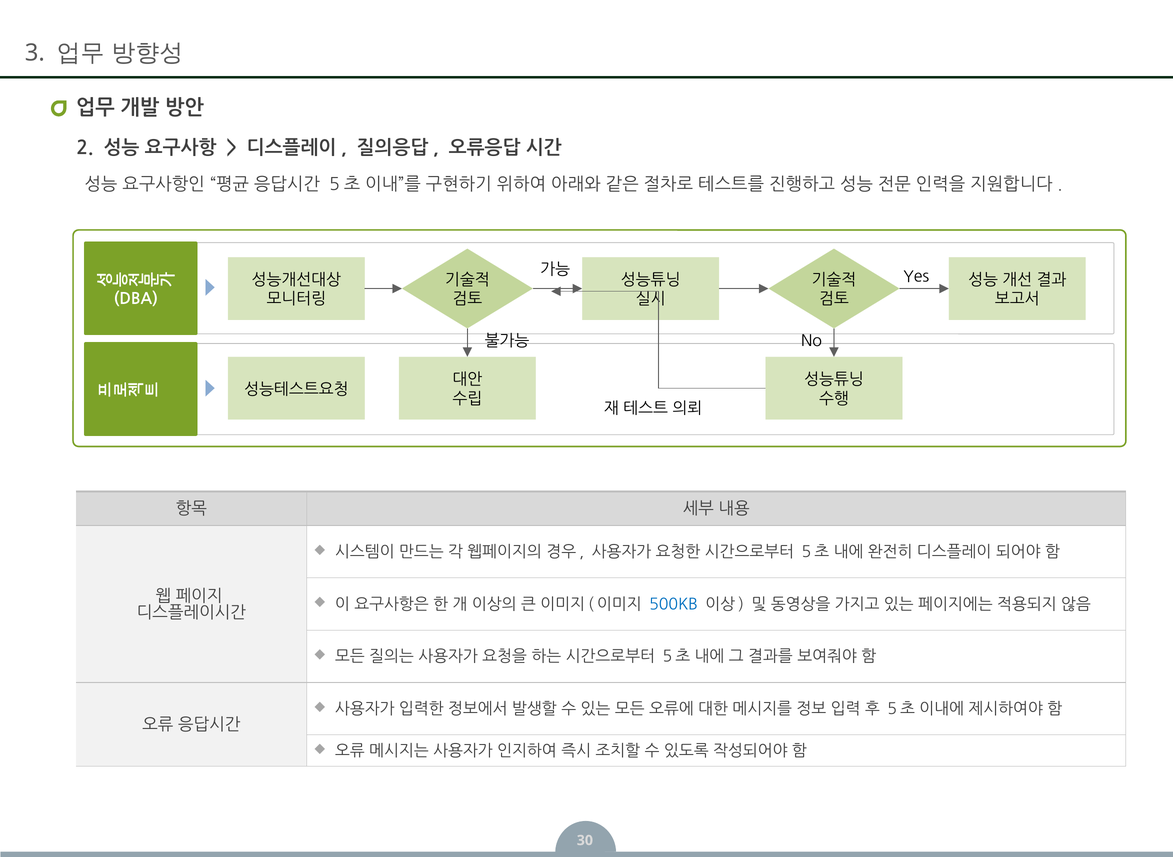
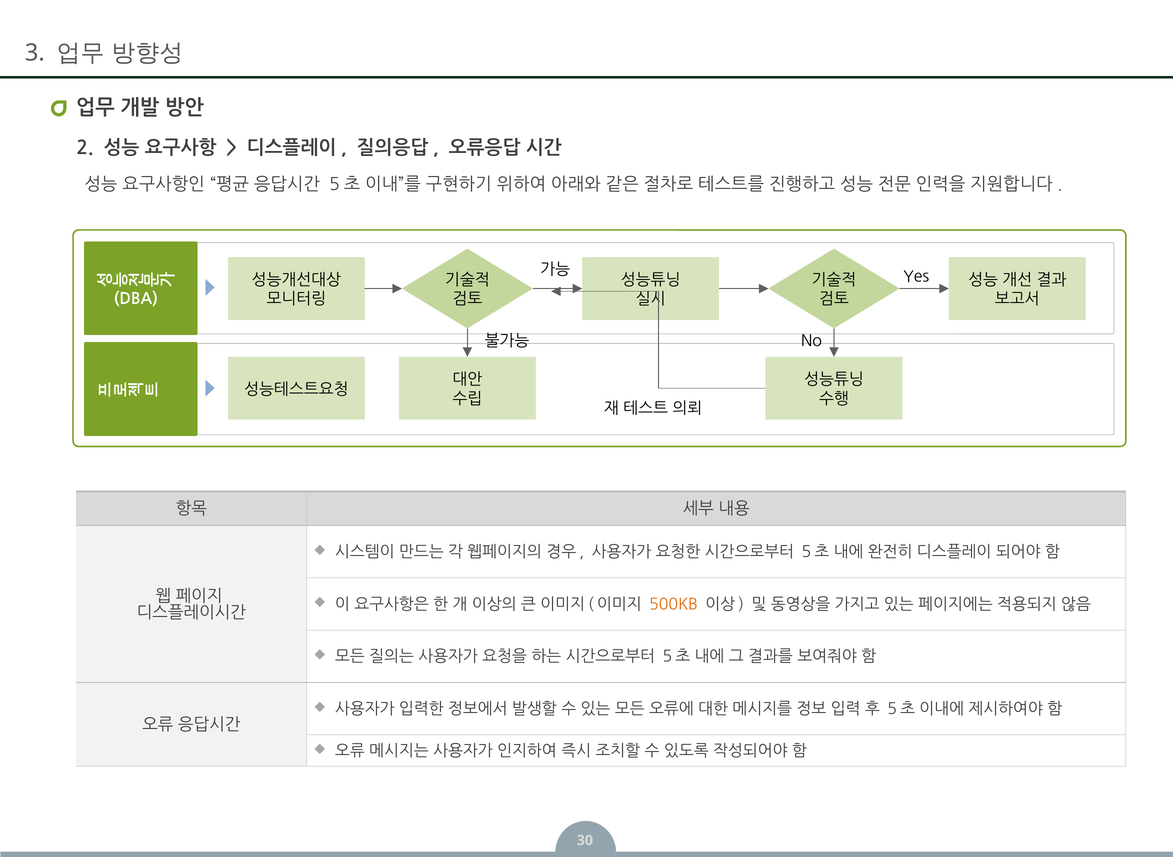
500KB colour: blue -> orange
